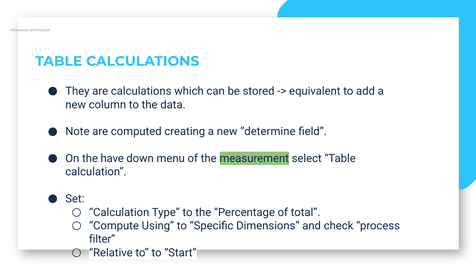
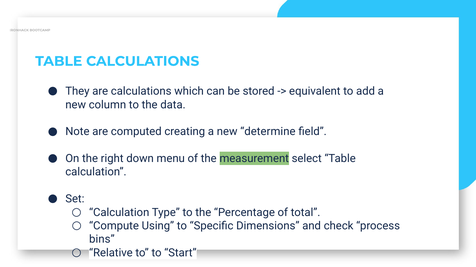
have: have -> right
filter: filter -> bins
